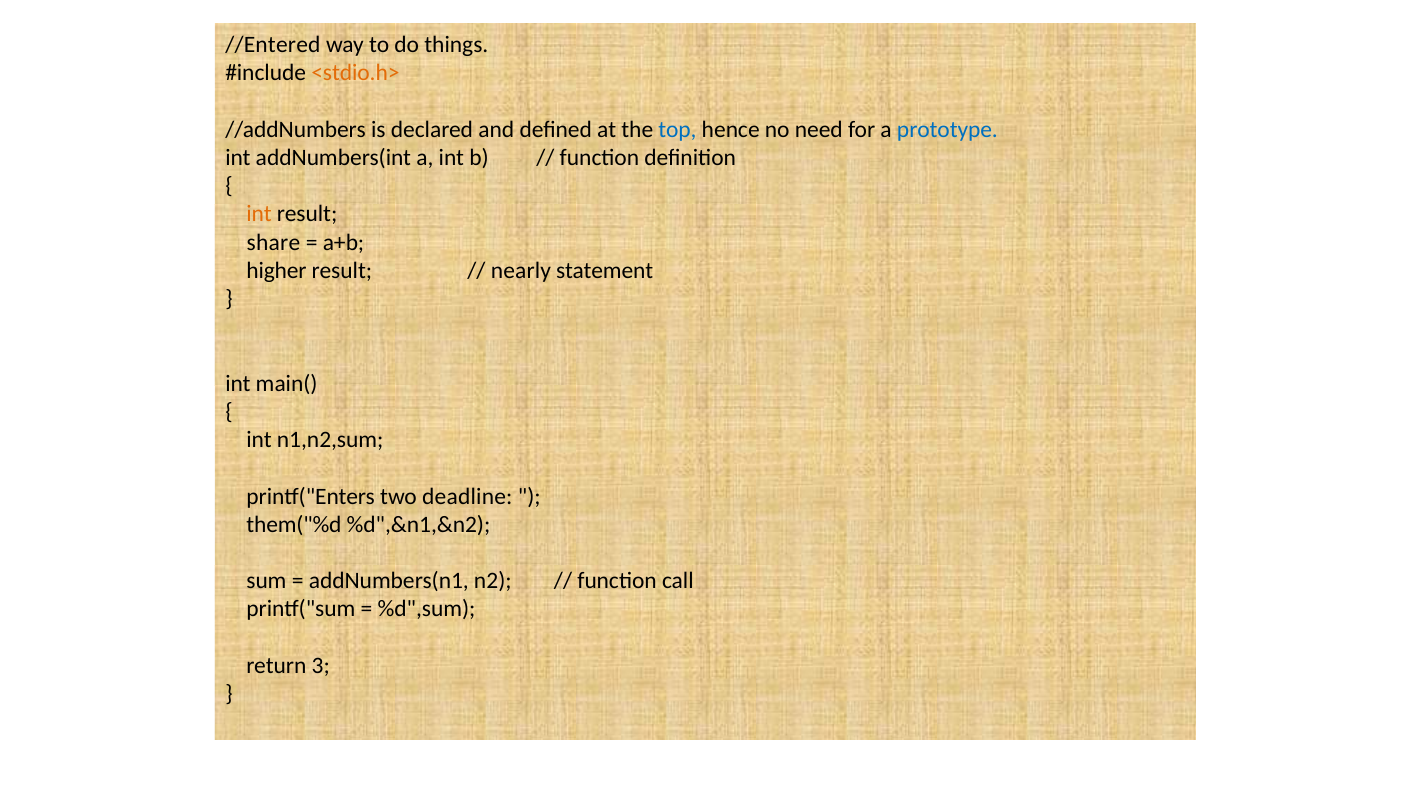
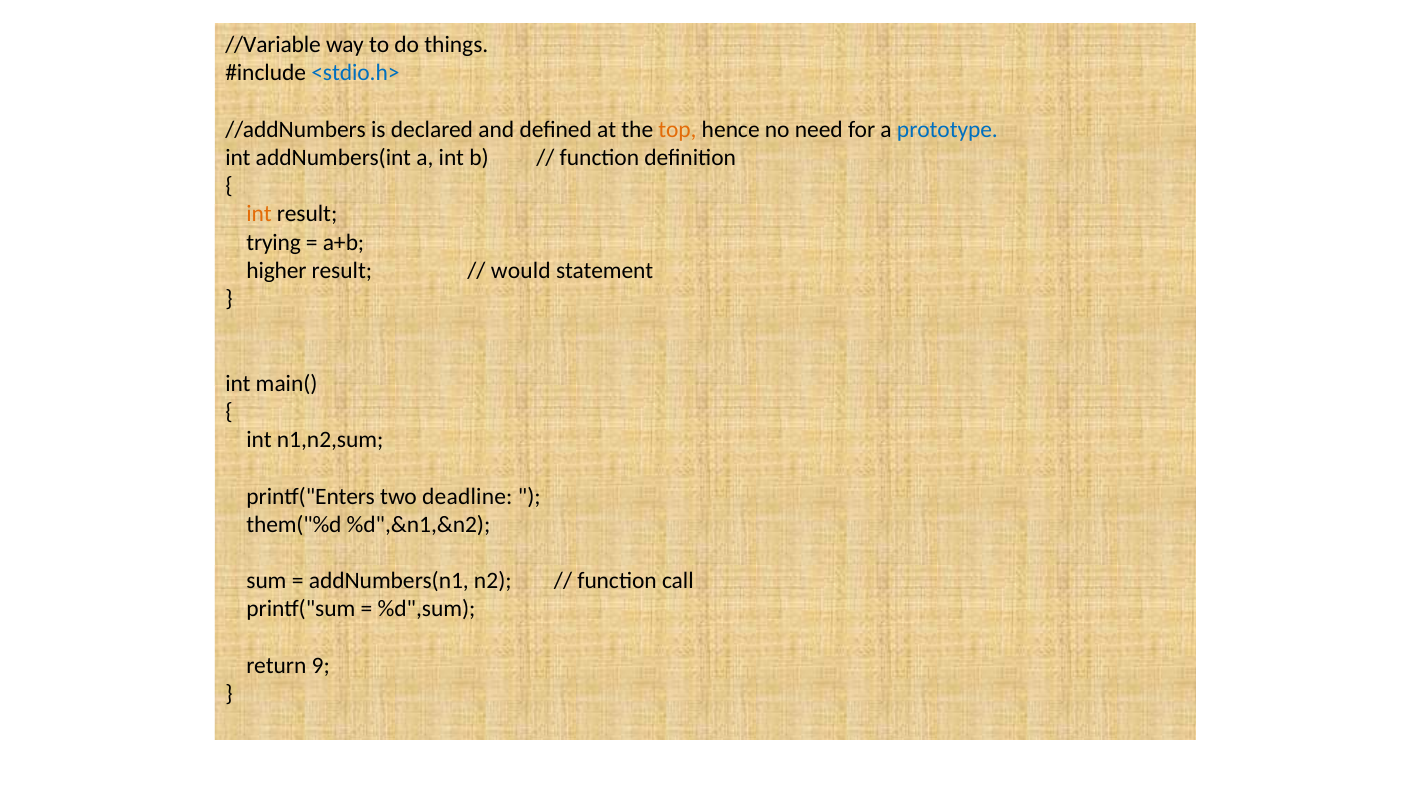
//Entered: //Entered -> //Variable
<stdio.h> colour: orange -> blue
top colour: blue -> orange
share: share -> trying
nearly: nearly -> would
3: 3 -> 9
